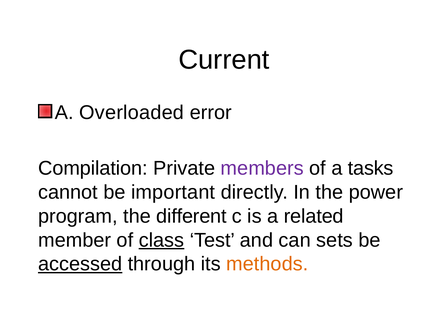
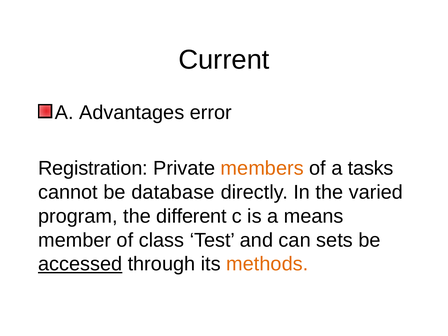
Overloaded: Overloaded -> Advantages
Compilation: Compilation -> Registration
members colour: purple -> orange
important: important -> database
power: power -> varied
related: related -> means
class underline: present -> none
